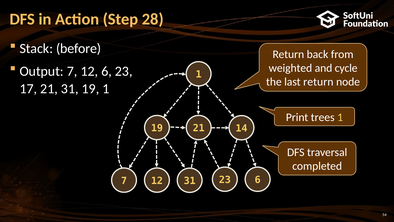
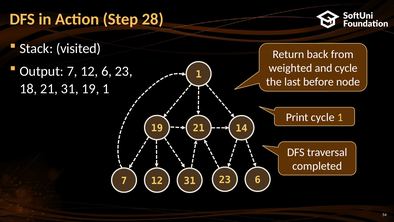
before: before -> visited
last return: return -> before
17: 17 -> 18
Print trees: trees -> cycle
